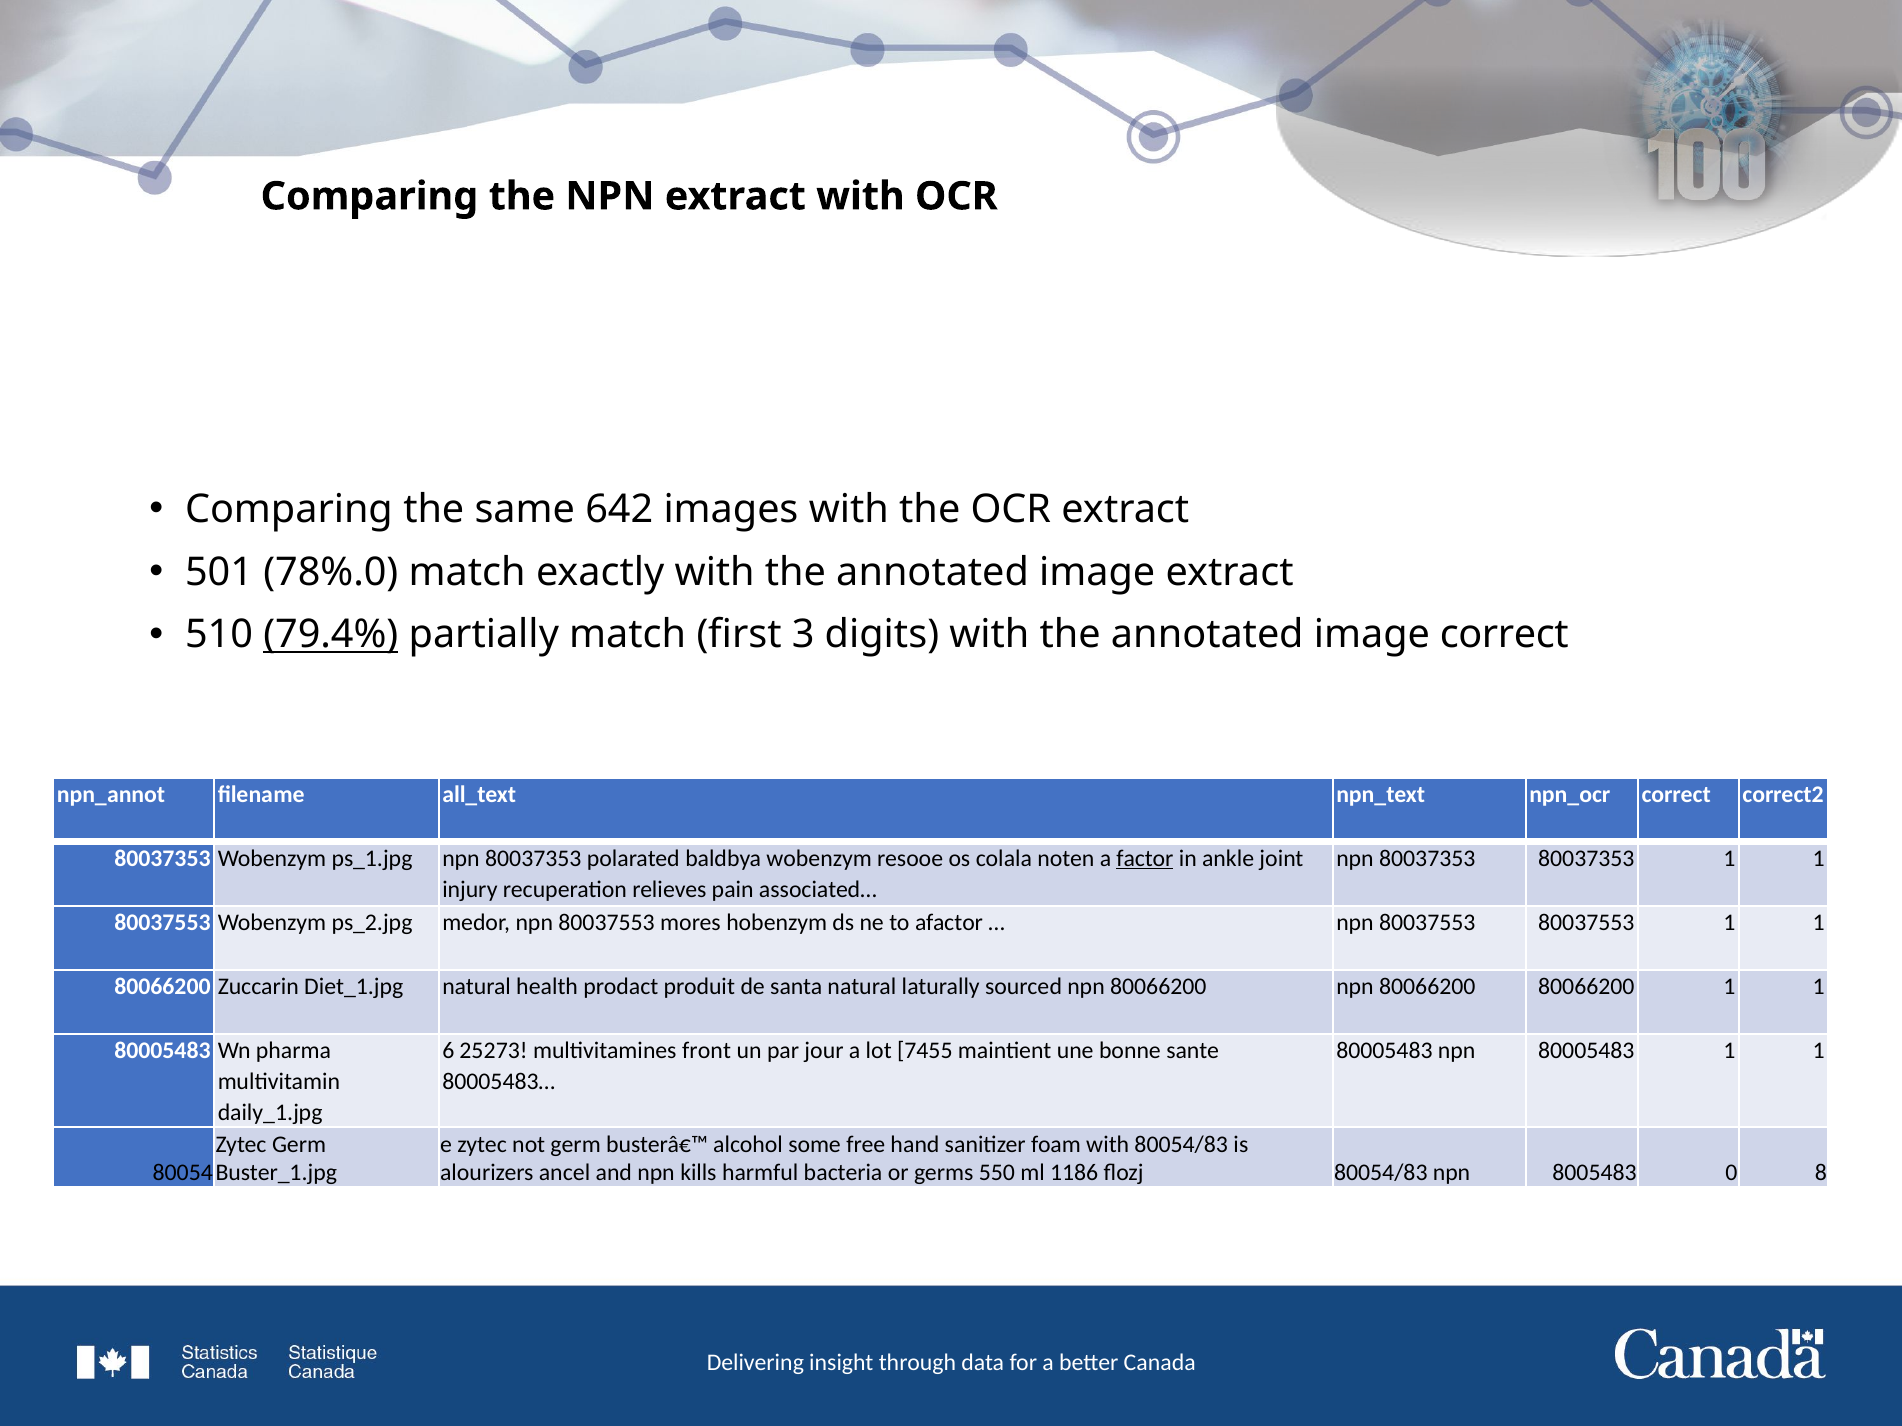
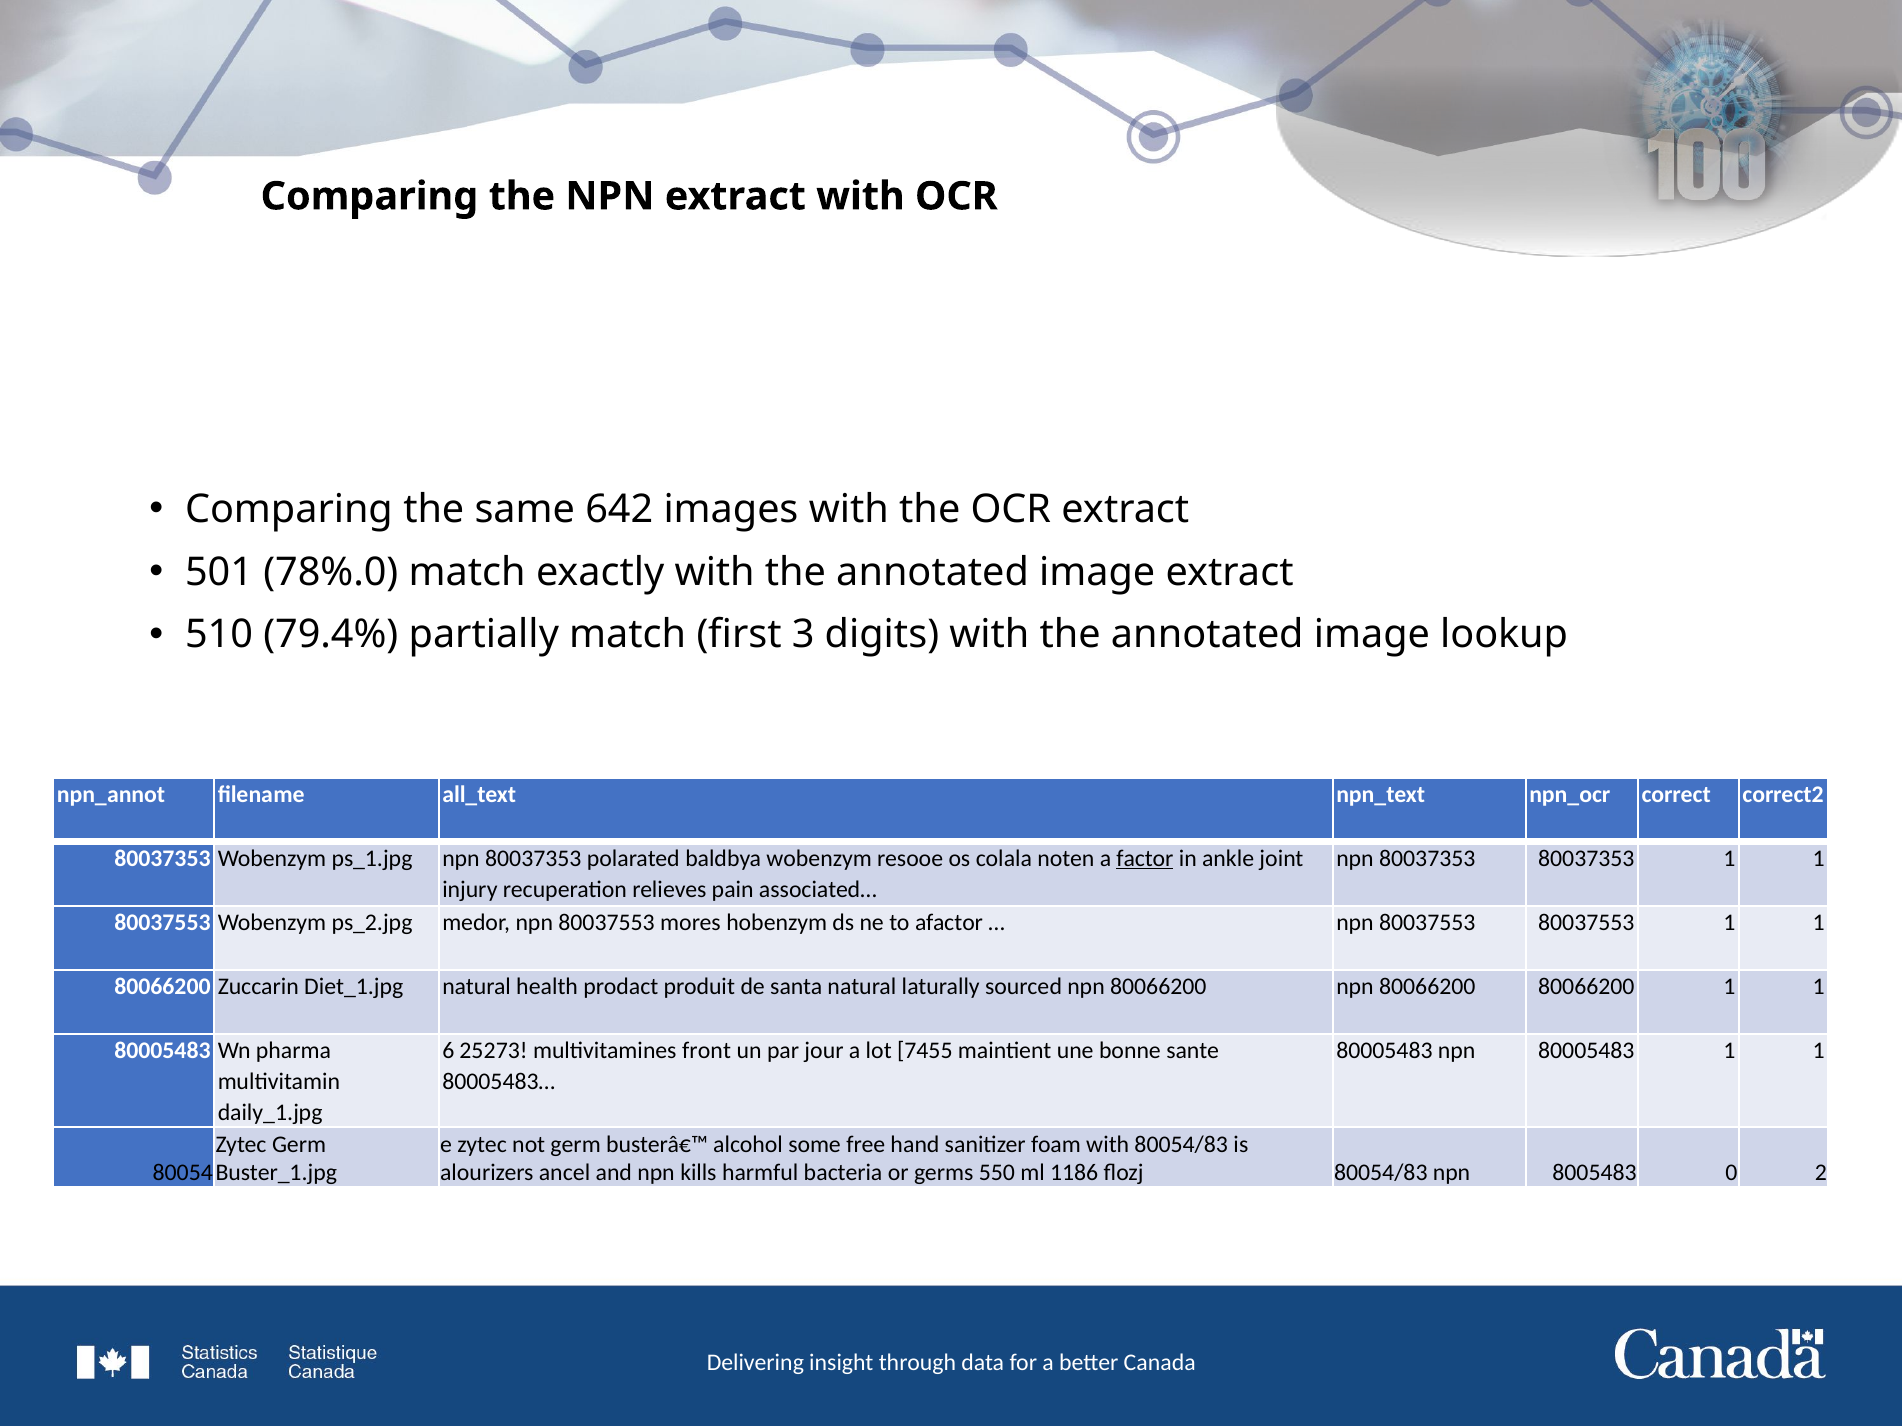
79.4% underline: present -> none
image correct: correct -> lookup
8: 8 -> 2
